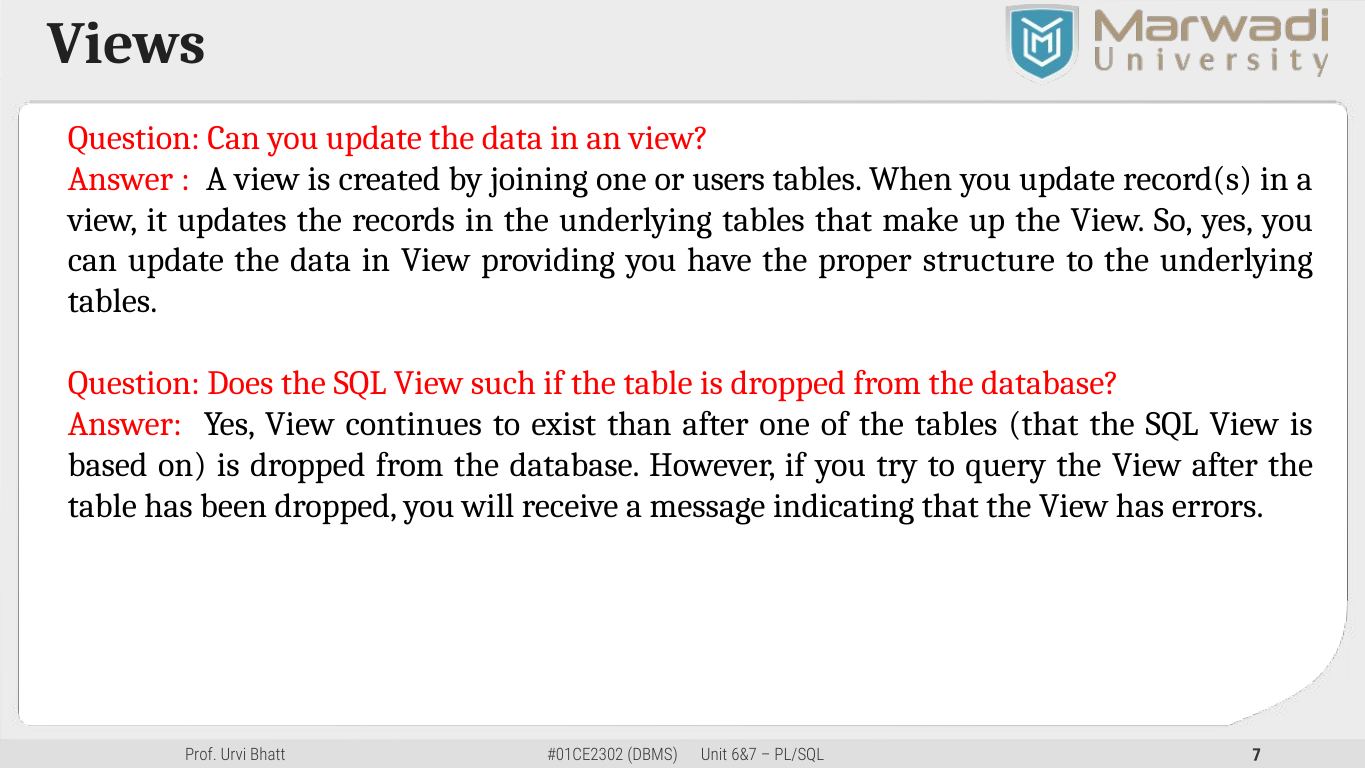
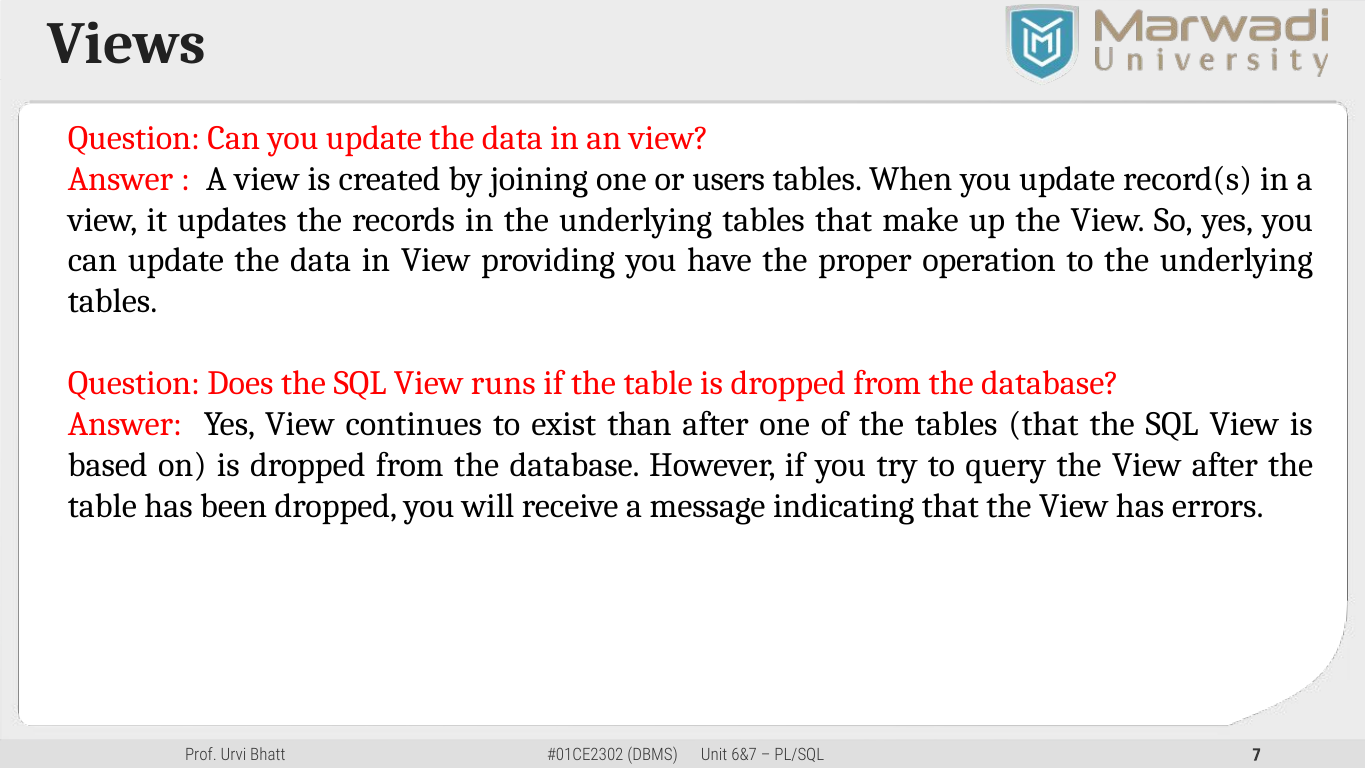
structure: structure -> operation
such: such -> runs
